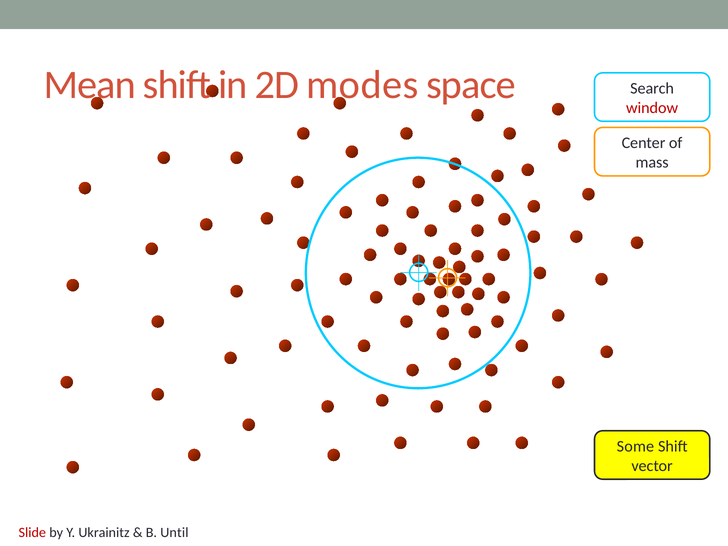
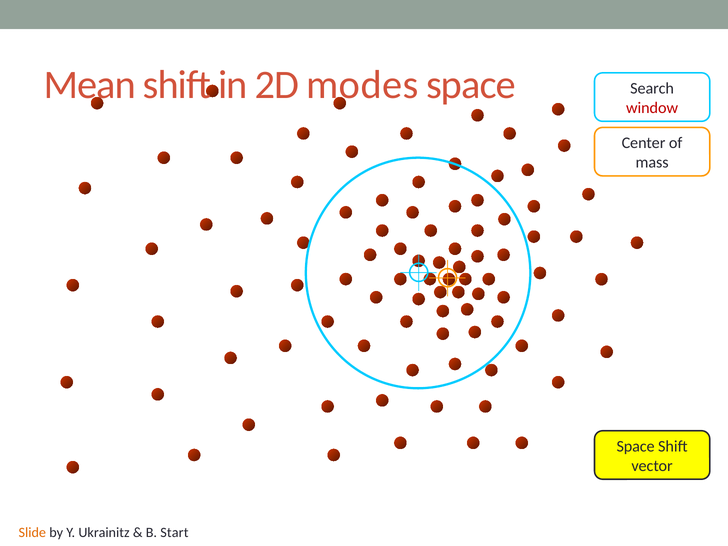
Some at (635, 446): Some -> Space
Slide colour: red -> orange
Until: Until -> Start
